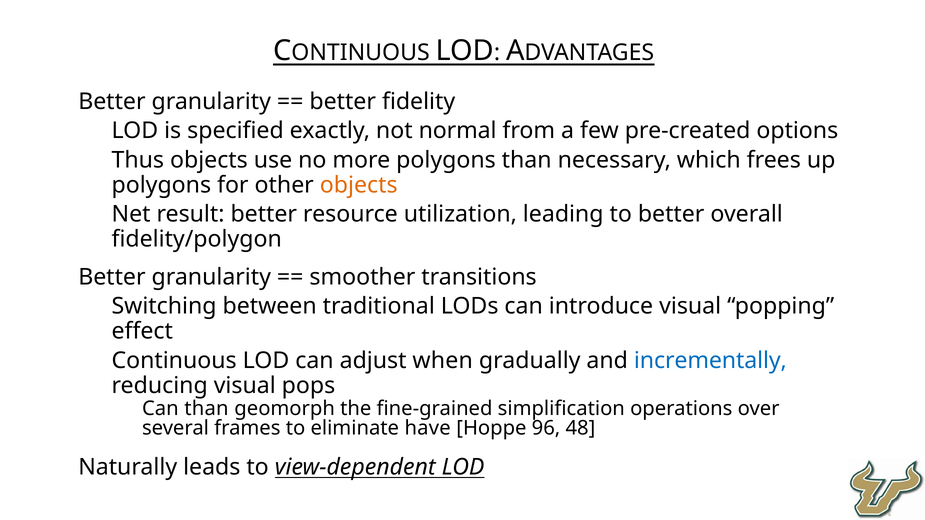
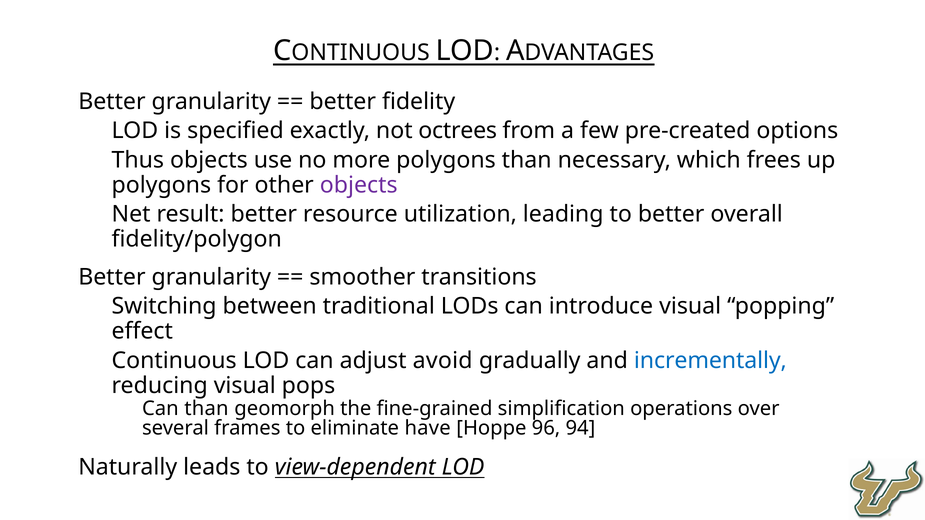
normal: normal -> octrees
objects at (359, 185) colour: orange -> purple
when: when -> avoid
48: 48 -> 94
